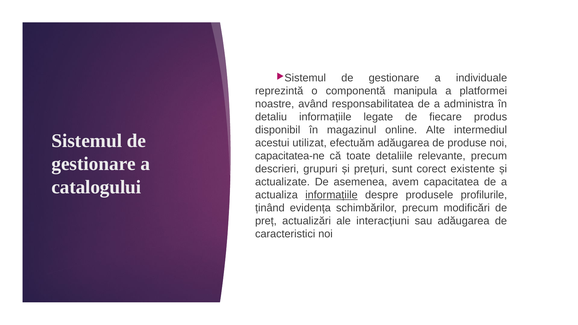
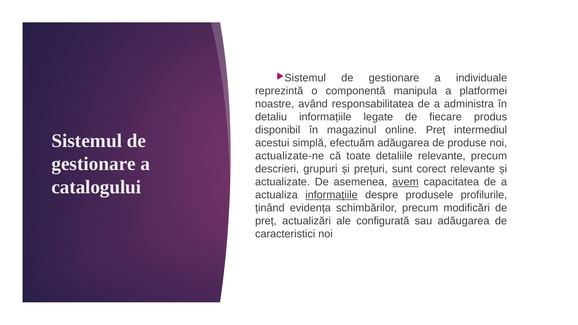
online Alte: Alte -> Preț
utilizat: utilizat -> simplă
capacitatea-ne: capacitatea-ne -> actualizate-ne
corect existente: existente -> relevante
avem underline: none -> present
interacțiuni: interacțiuni -> configurată
